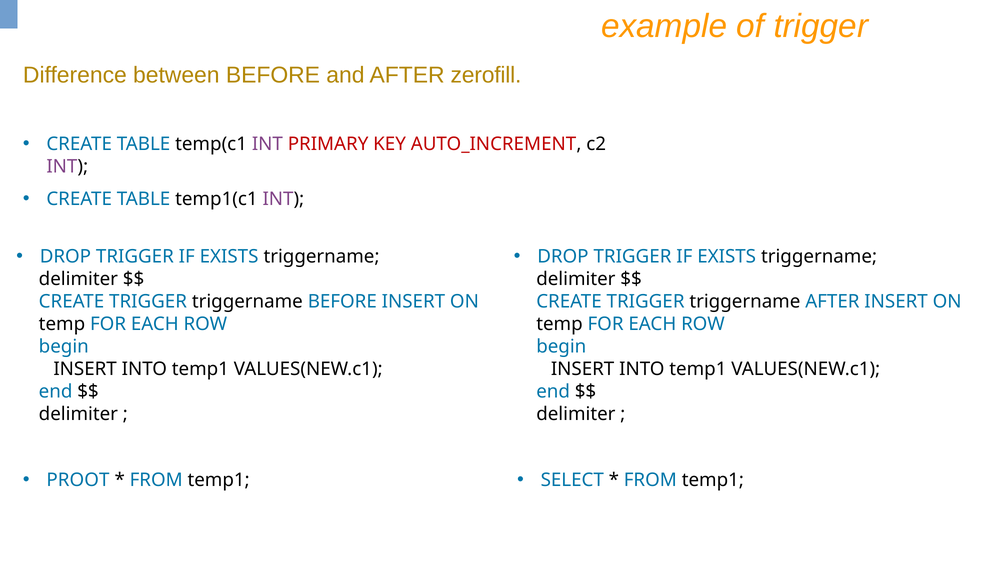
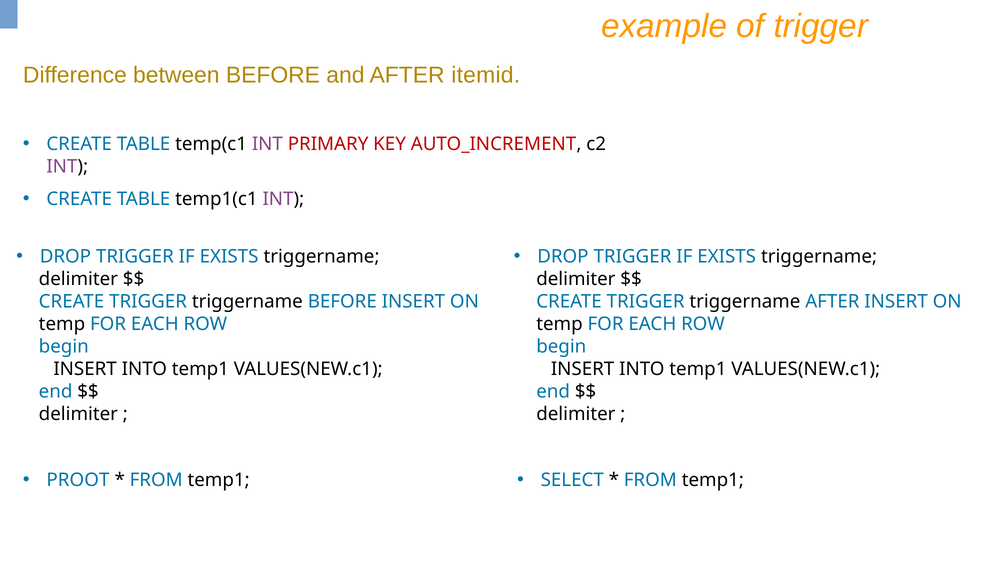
zerofill: zerofill -> itemid
